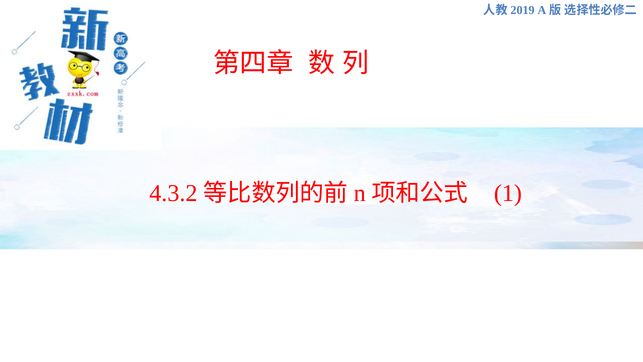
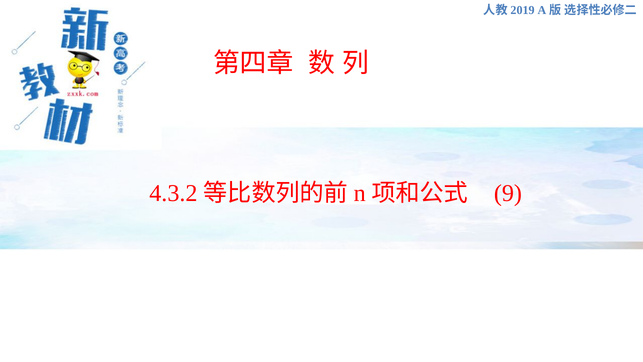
1: 1 -> 9
